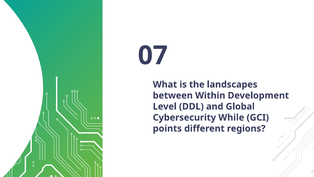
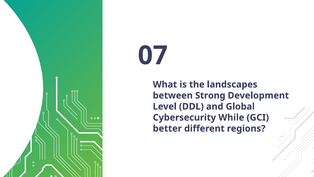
Within: Within -> Strong
points: points -> better
